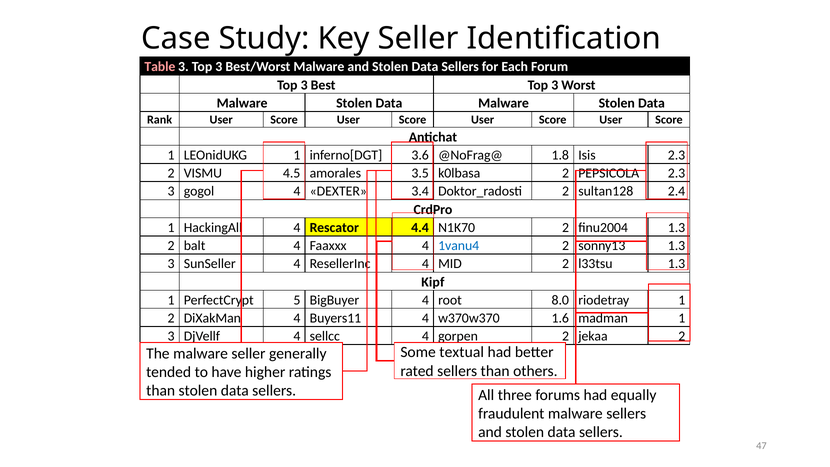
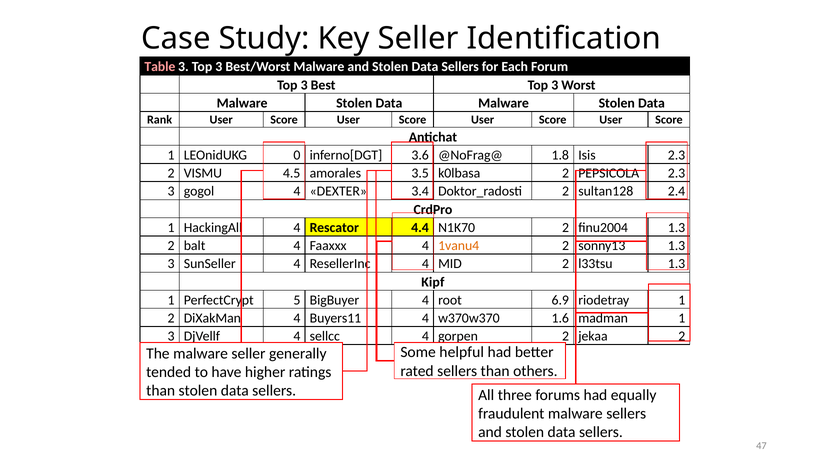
LEOnidUKG 1: 1 -> 0
1vanu4 colour: blue -> orange
8.0: 8.0 -> 6.9
textual: textual -> helpful
